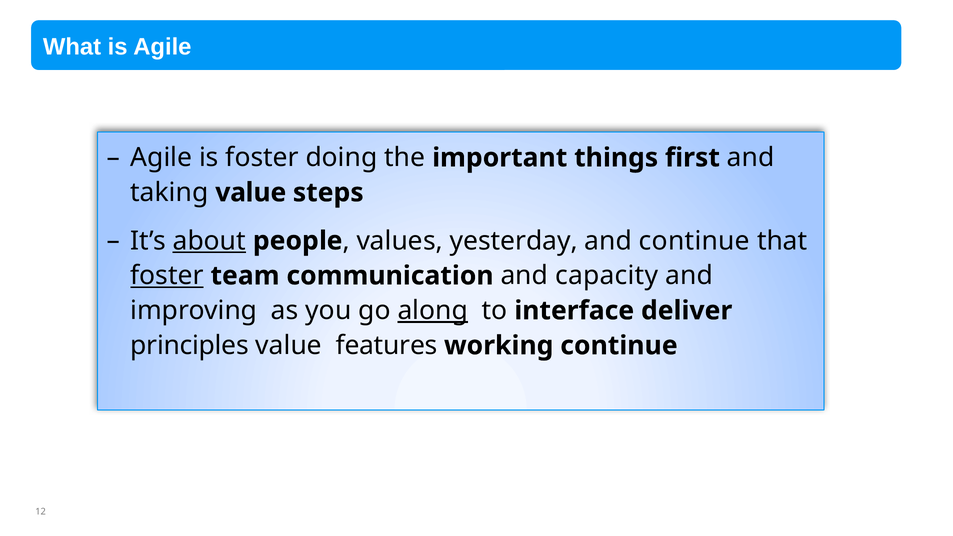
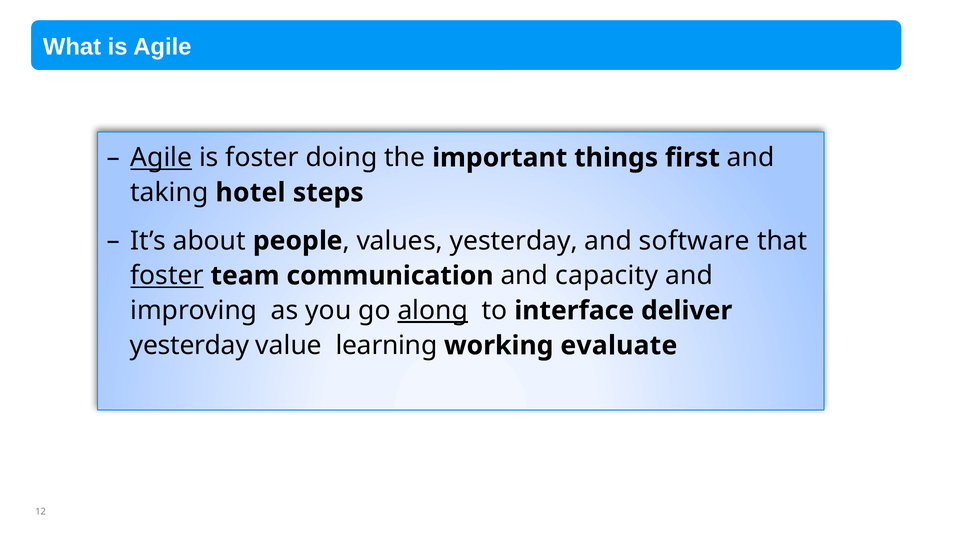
Agile at (161, 158) underline: none -> present
taking value: value -> hotel
about underline: present -> none
and continue: continue -> software
principles at (190, 346): principles -> yesterday
features: features -> learning
working continue: continue -> evaluate
